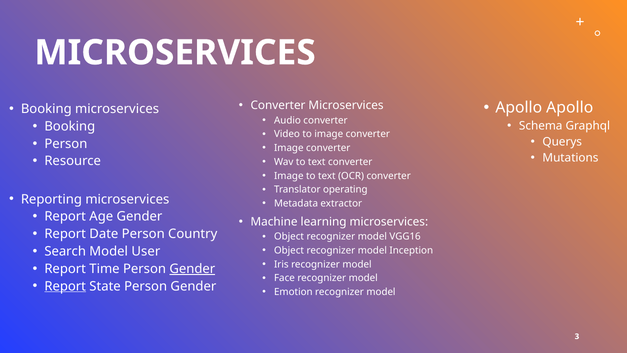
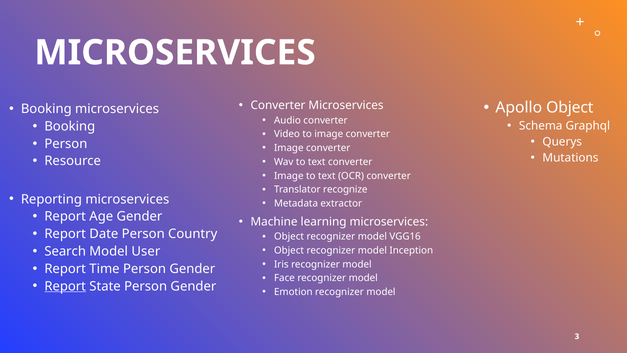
Apollo Apollo: Apollo -> Object
operating: operating -> recognize
Gender at (192, 269) underline: present -> none
